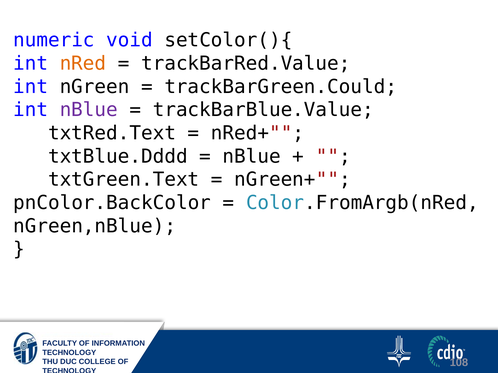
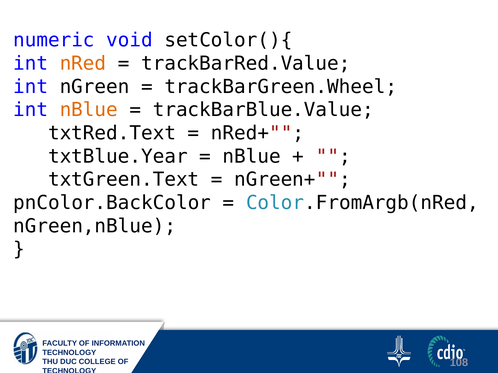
trackBarGreen.Could: trackBarGreen.Could -> trackBarGreen.Wheel
nBlue at (89, 110) colour: purple -> orange
txtBlue.Dddd: txtBlue.Dddd -> txtBlue.Year
